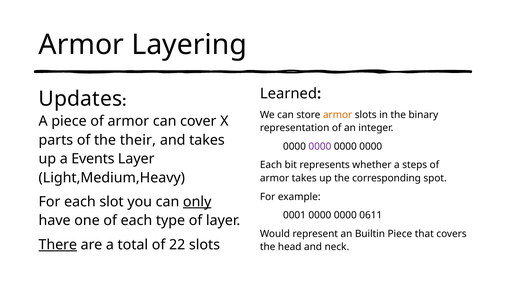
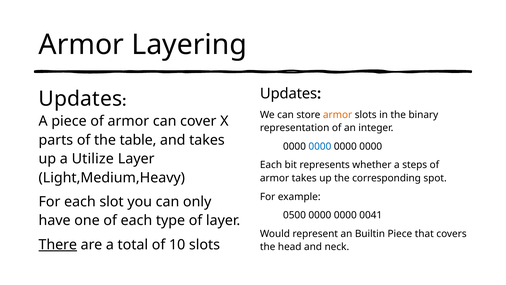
Learned at (288, 94): Learned -> Updates
their: their -> table
0000 at (320, 146) colour: purple -> blue
Events: Events -> Utilize
only underline: present -> none
0001: 0001 -> 0500
0611: 0611 -> 0041
22: 22 -> 10
